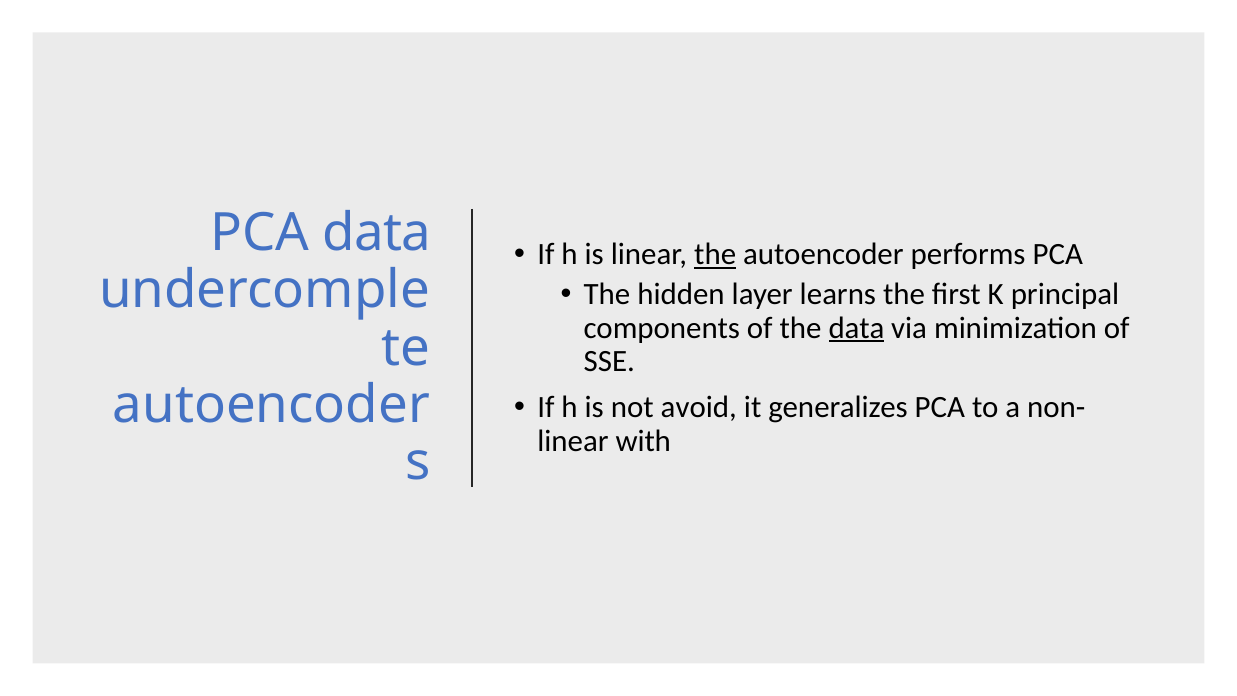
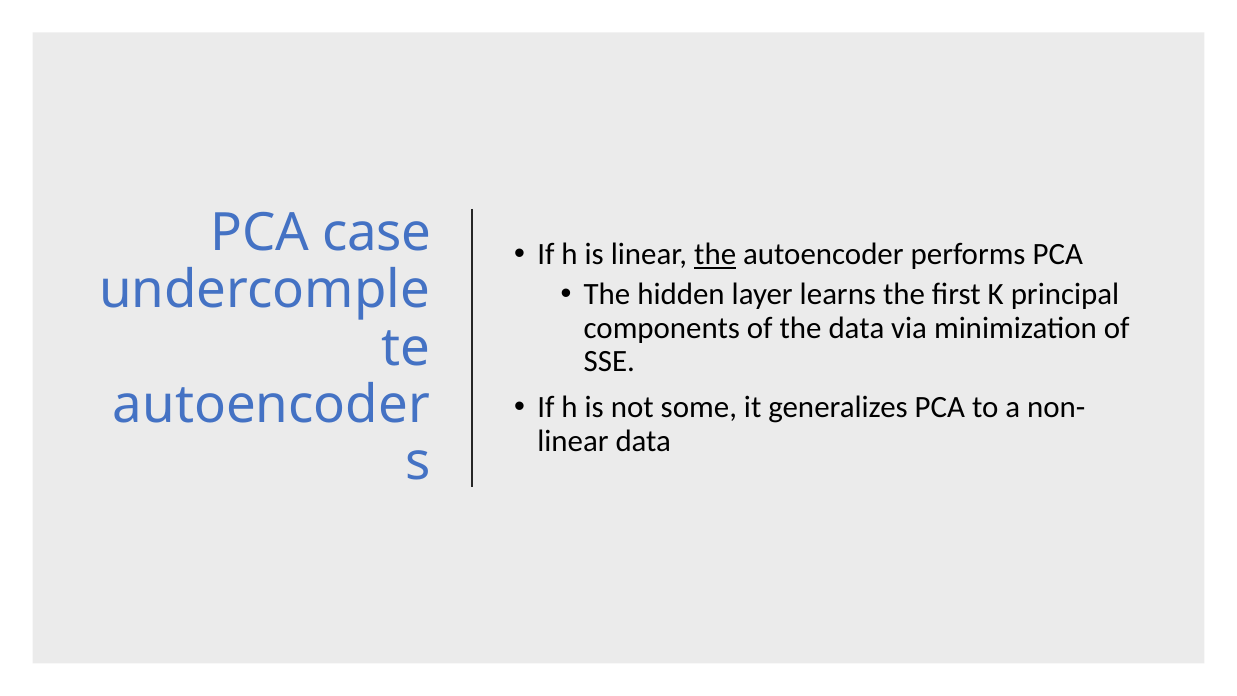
PCA data: data -> case
data at (857, 328) underline: present -> none
avoid: avoid -> some
linear with: with -> data
